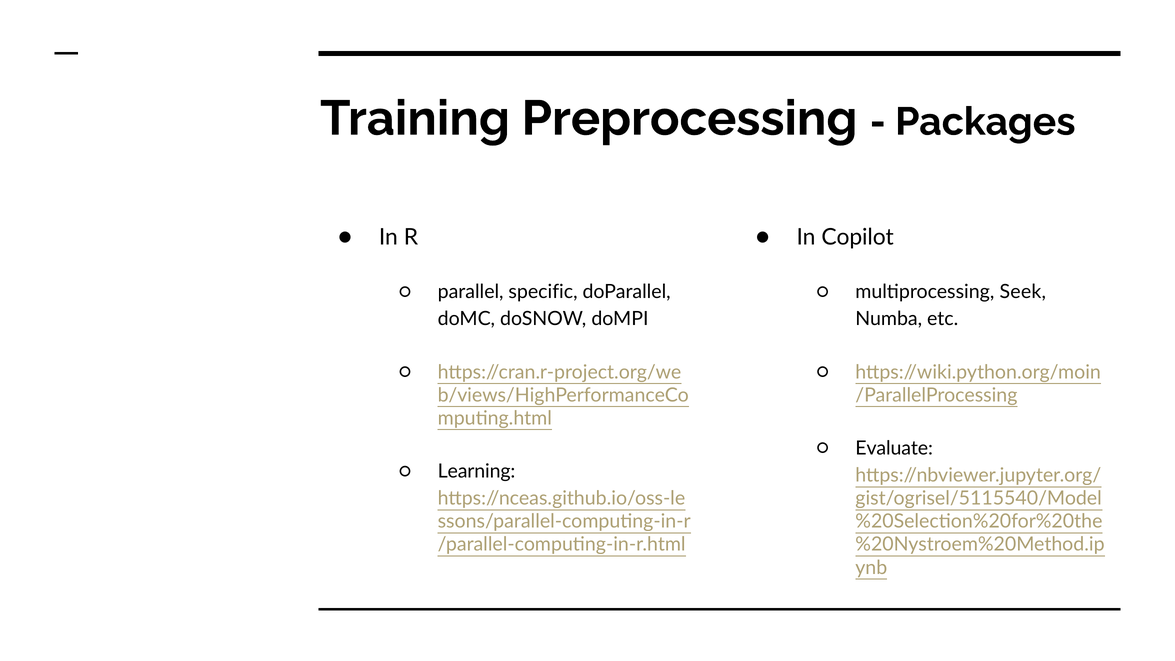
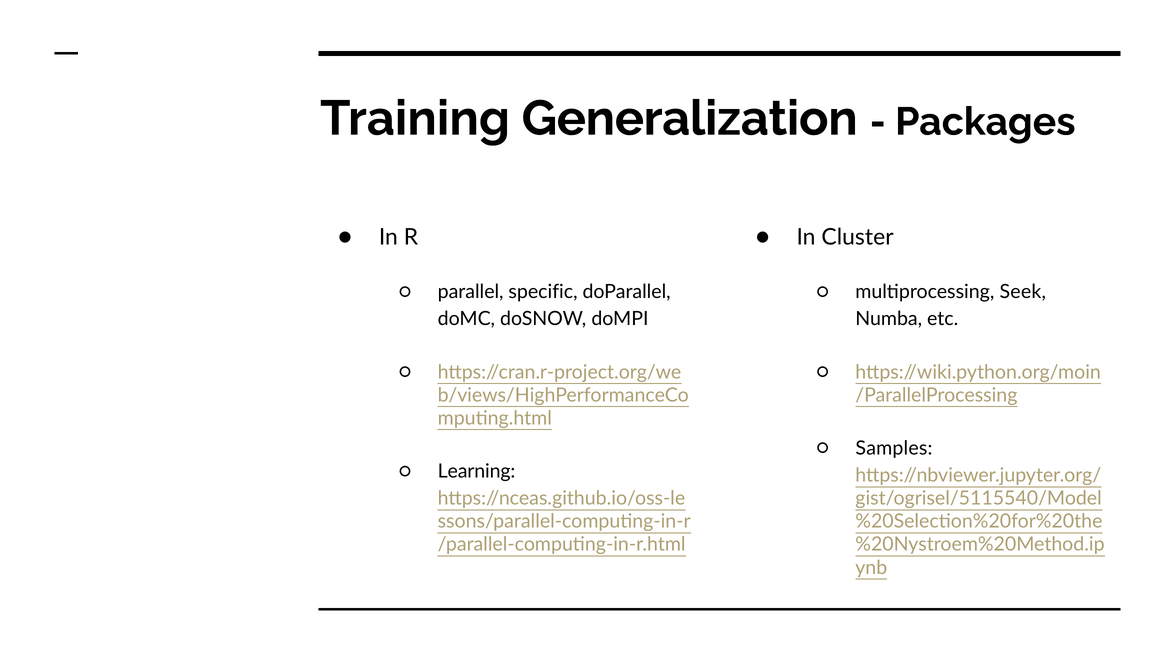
Preprocessing: Preprocessing -> Generalization
Copilot: Copilot -> Cluster
Evaluate: Evaluate -> Samples
